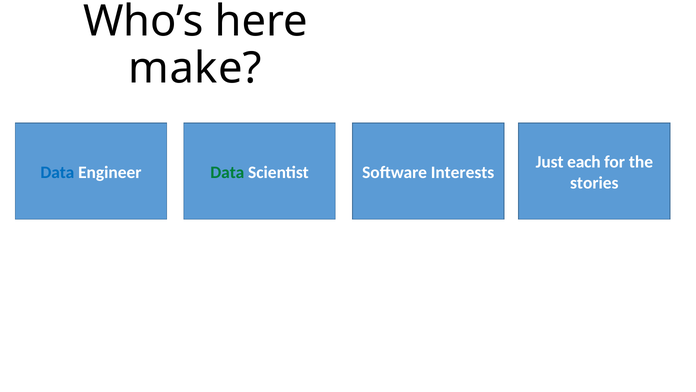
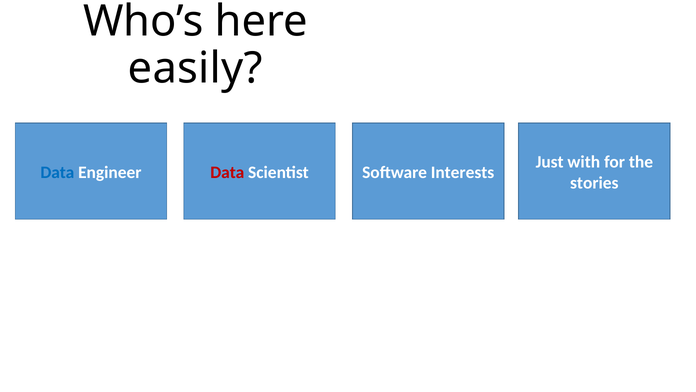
make: make -> easily
each: each -> with
Data at (227, 172) colour: green -> red
